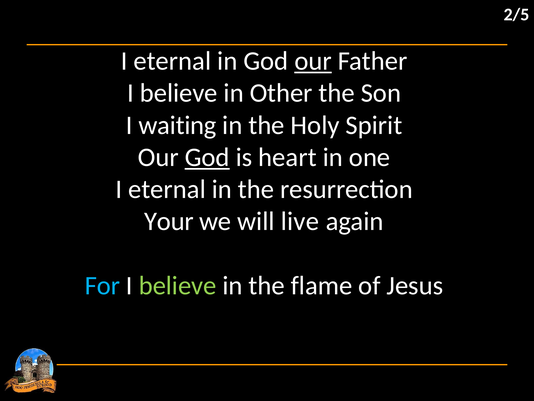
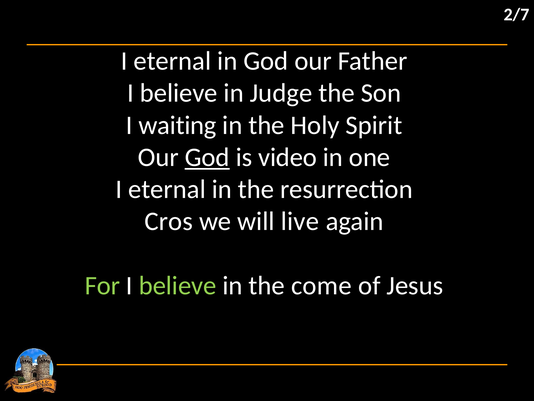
2/5: 2/5 -> 2/7
our at (313, 61) underline: present -> none
Other: Other -> Judge
heart: heart -> video
Your: Your -> Cros
For colour: light blue -> light green
flame: flame -> come
